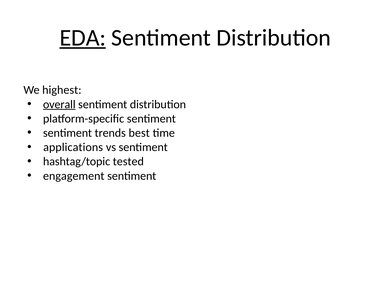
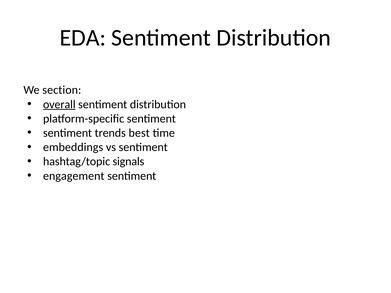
EDA underline: present -> none
highest: highest -> section
applications: applications -> embeddings
tested: tested -> signals
